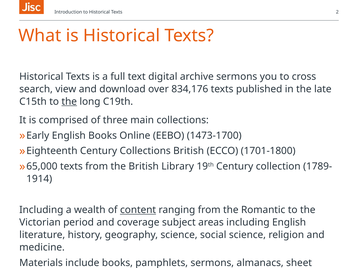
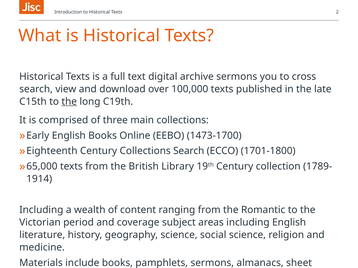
834,176: 834,176 -> 100,000
Collections British: British -> Search
content underline: present -> none
